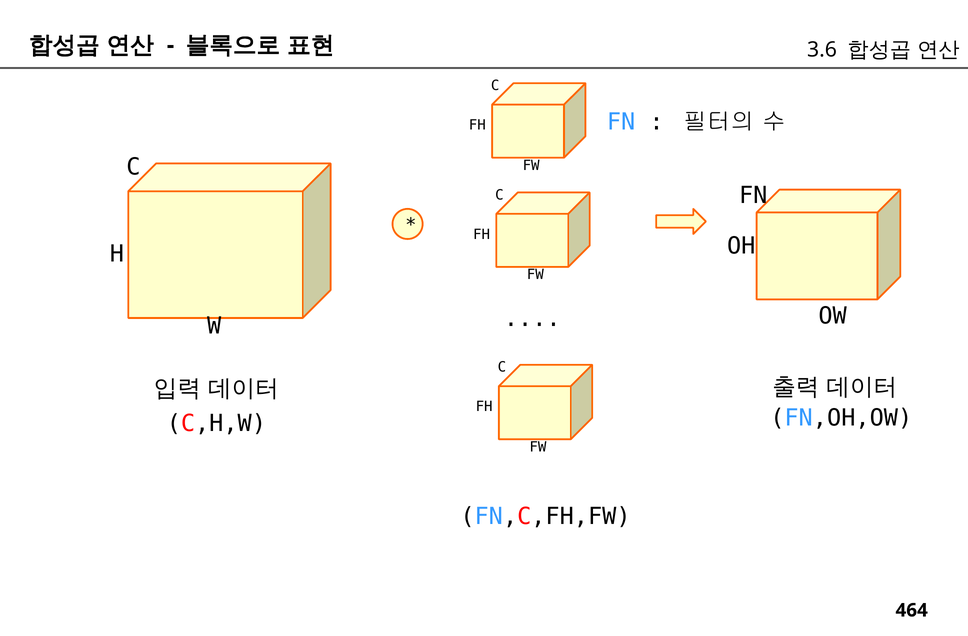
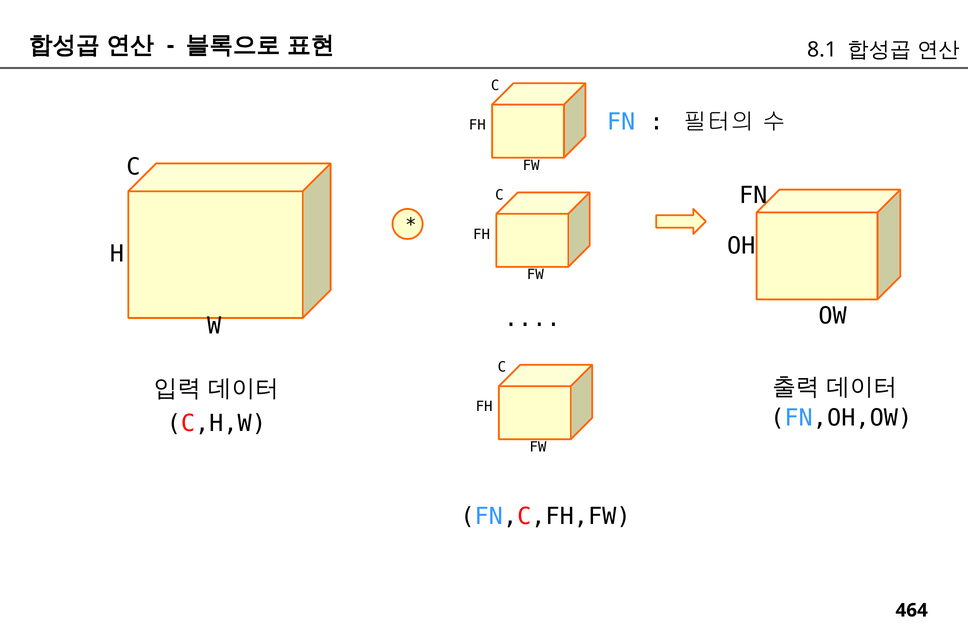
3.6: 3.6 -> 8.1
